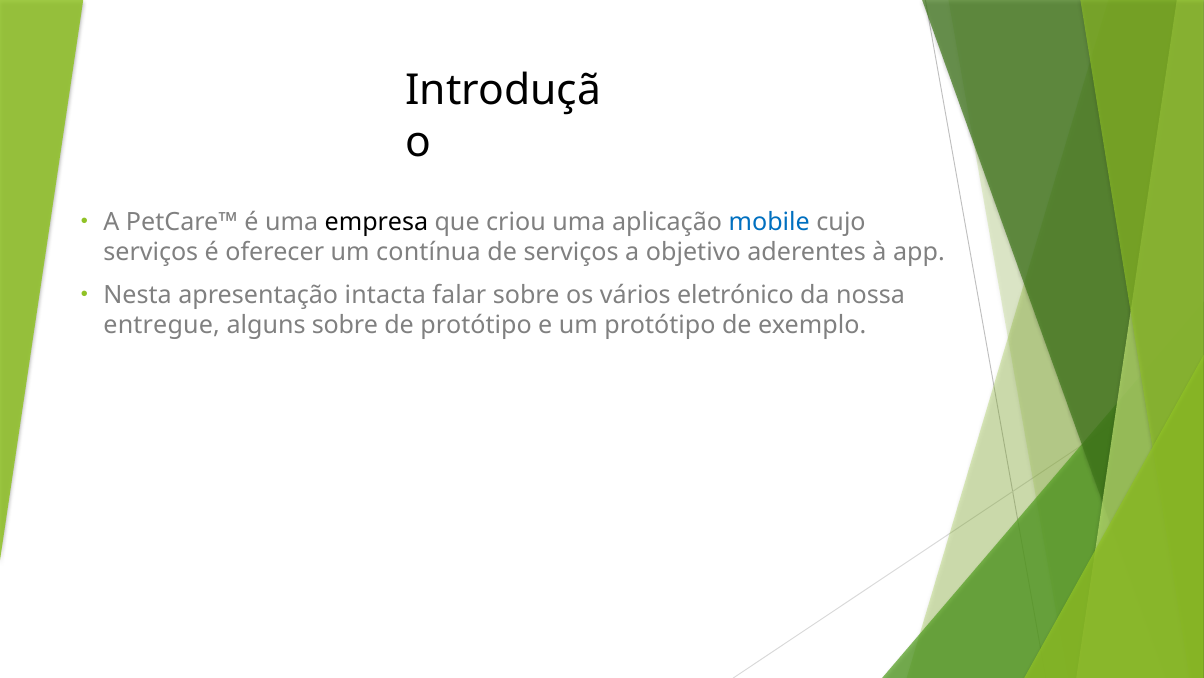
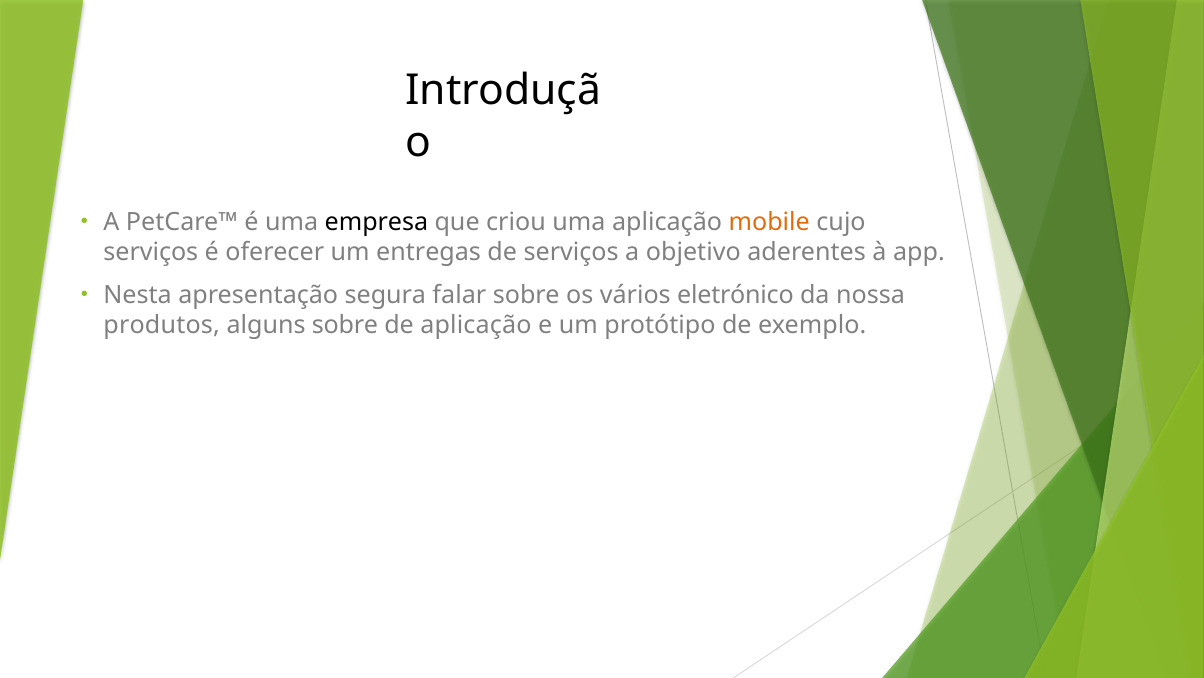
mobile colour: blue -> orange
contínua: contínua -> entregas
intacta: intacta -> segura
entregue: entregue -> produtos
de protótipo: protótipo -> aplicação
